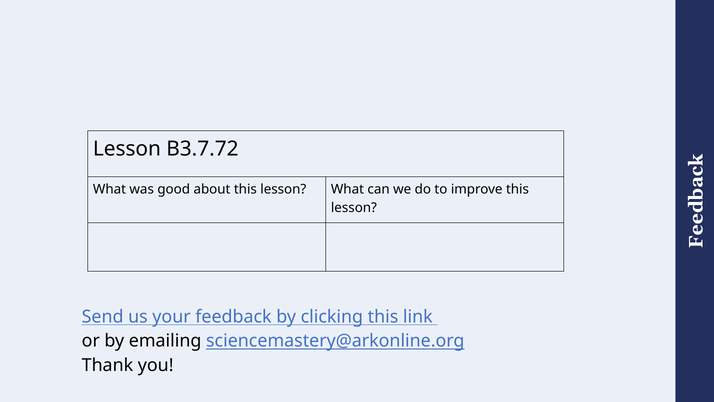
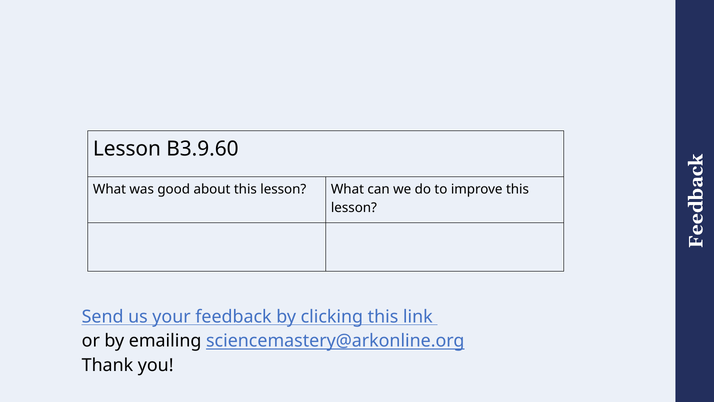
B3.7.72: B3.7.72 -> B3.9.60
